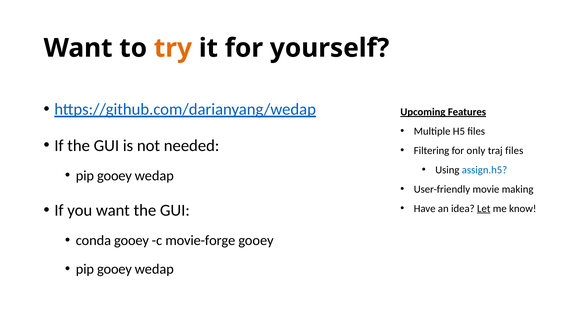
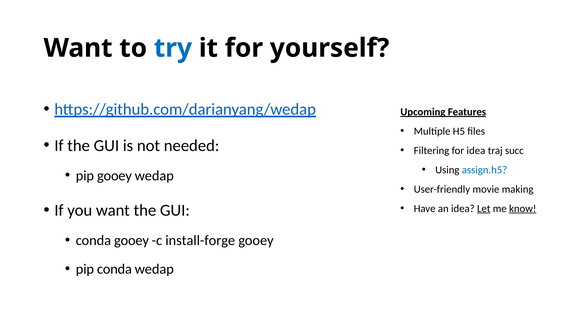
try colour: orange -> blue
for only: only -> idea
traj files: files -> succ
know underline: none -> present
movie-forge: movie-forge -> install-forge
gooey at (114, 269): gooey -> conda
